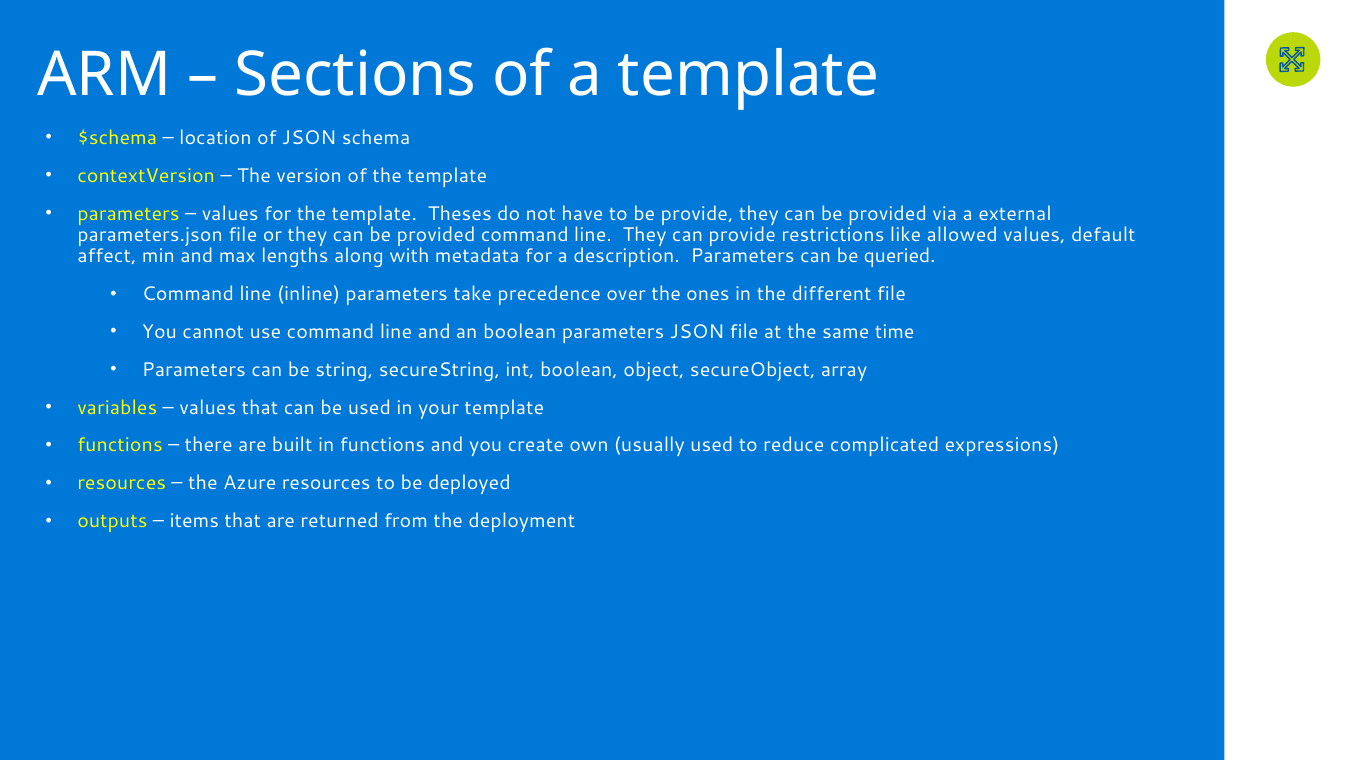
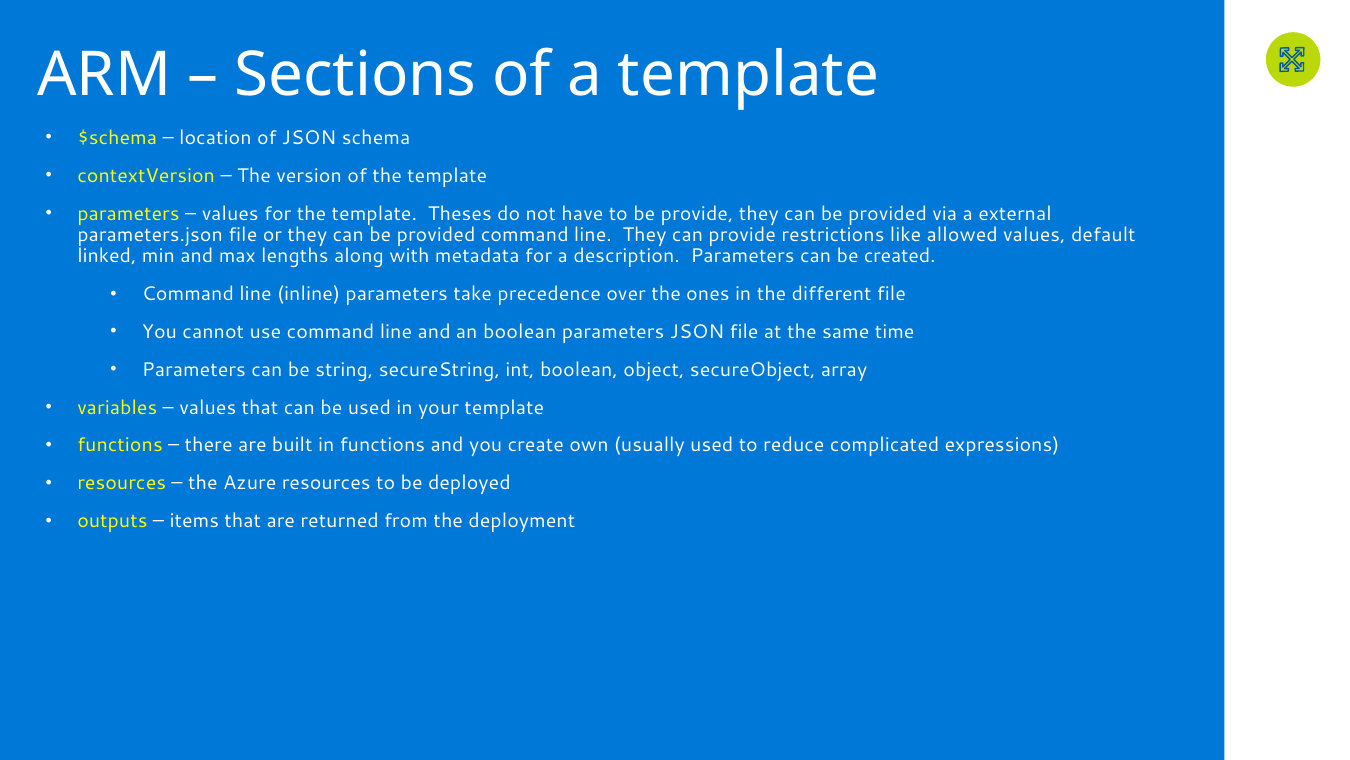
affect: affect -> linked
queried: queried -> created
